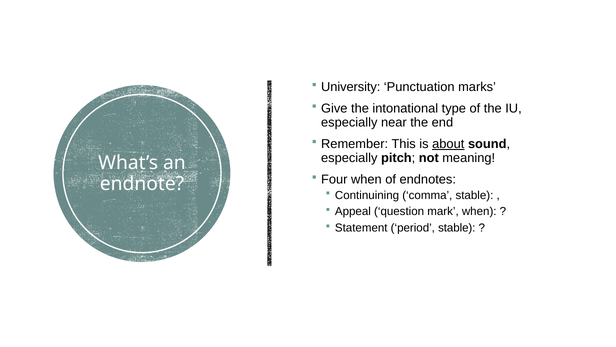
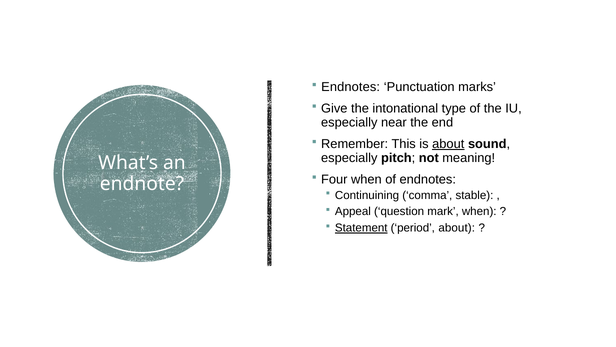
University at (351, 87): University -> Endnotes
Statement underline: none -> present
period stable: stable -> about
